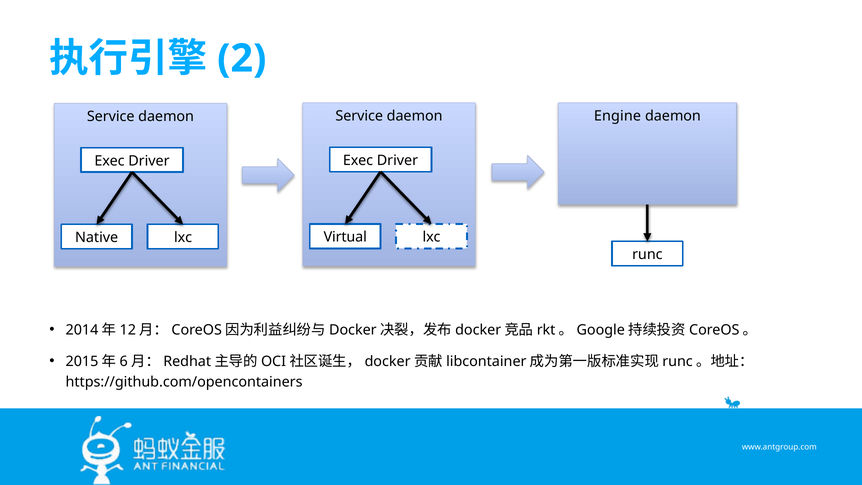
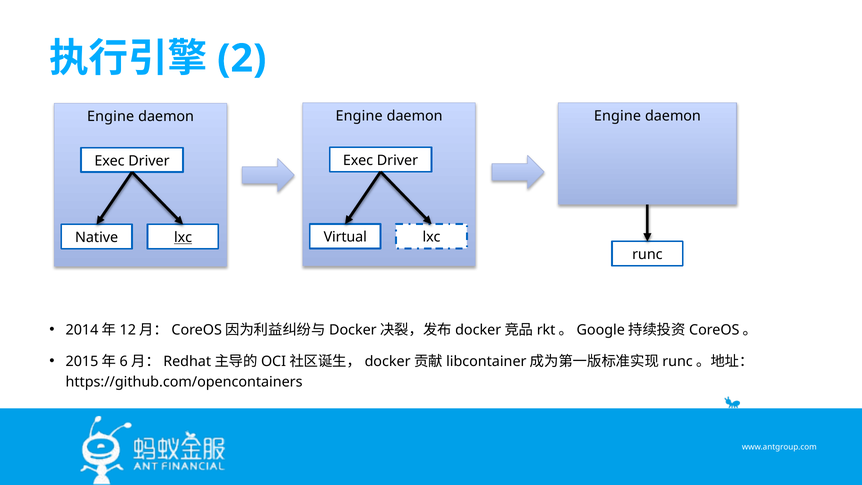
Service at (359, 116): Service -> Engine
Service at (111, 116): Service -> Engine
lxc at (183, 237) underline: none -> present
